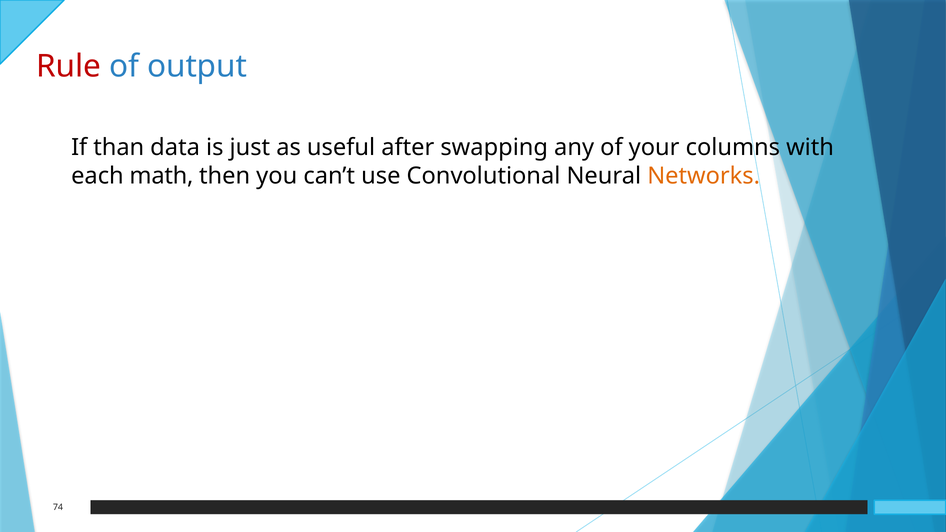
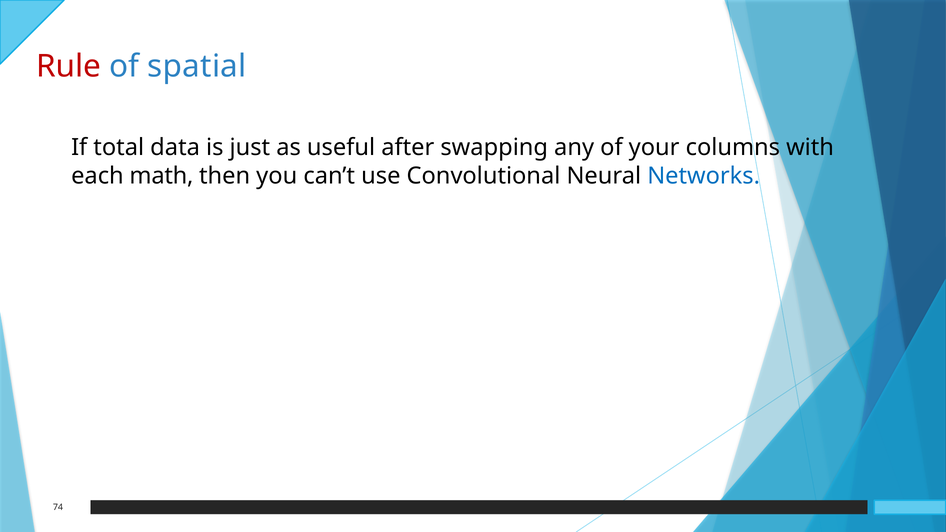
output: output -> spatial
than: than -> total
Networks colour: orange -> blue
